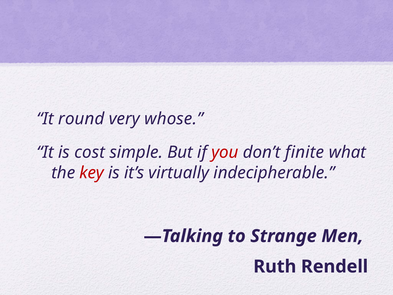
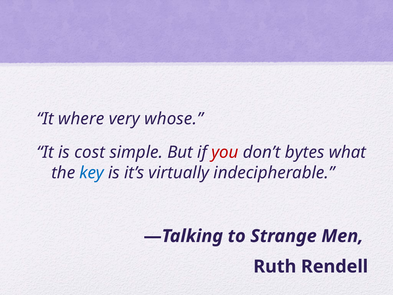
round: round -> where
finite: finite -> bytes
key colour: red -> blue
